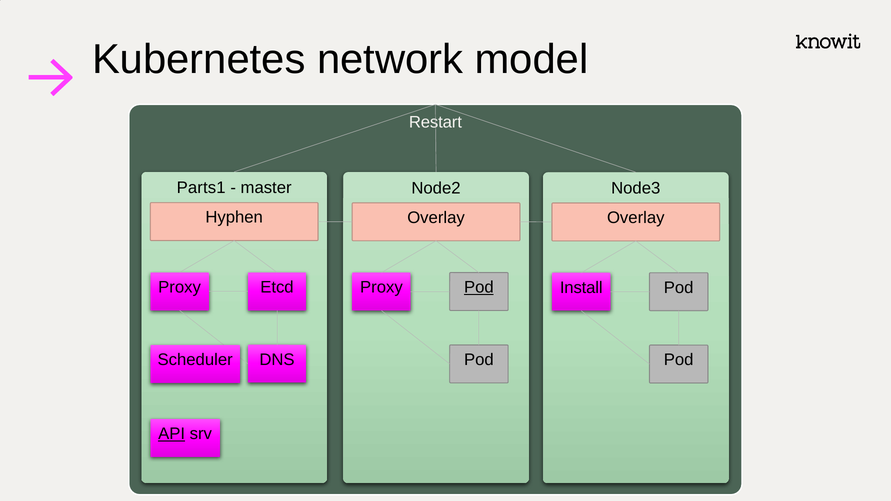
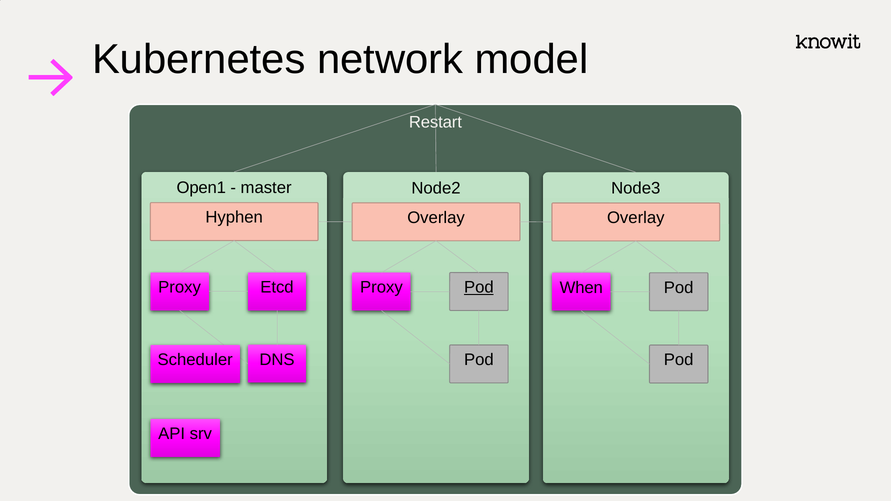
Parts1: Parts1 -> Open1
Install: Install -> When
API underline: present -> none
